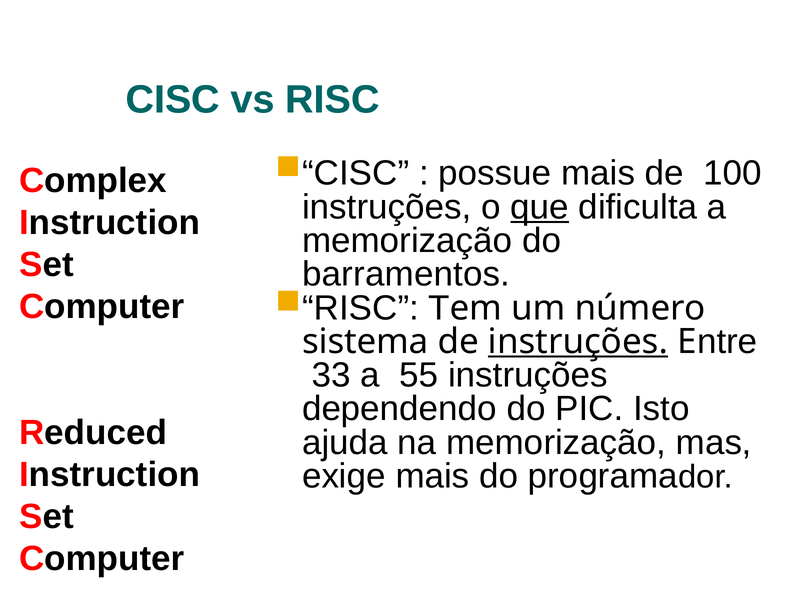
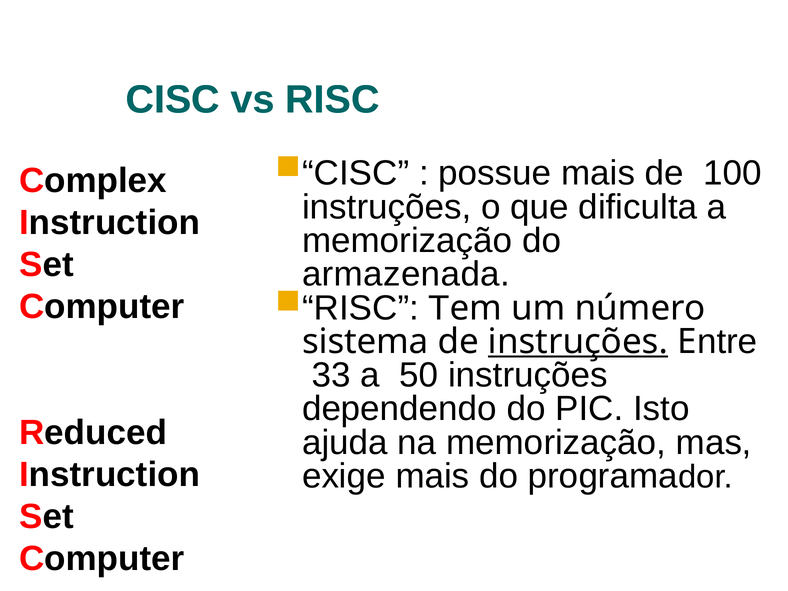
que underline: present -> none
barramentos: barramentos -> armazenada
55: 55 -> 50
